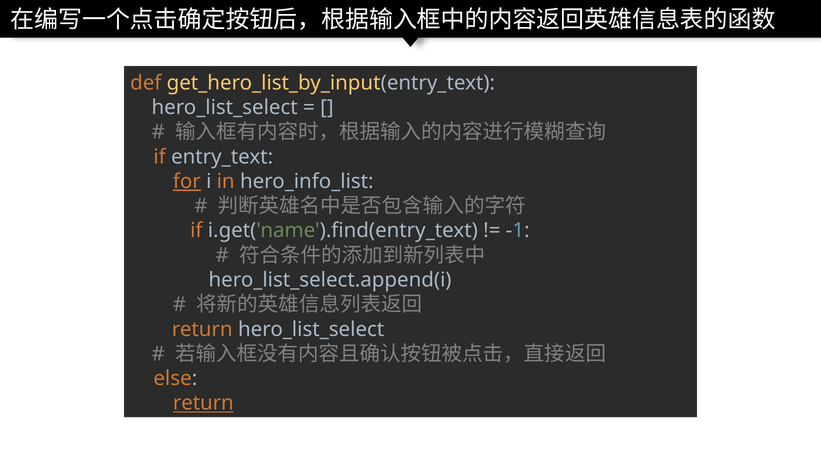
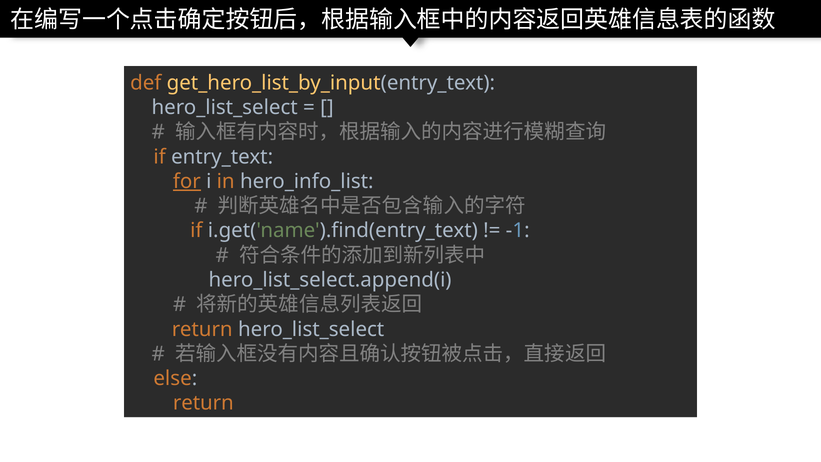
return at (203, 403) underline: present -> none
